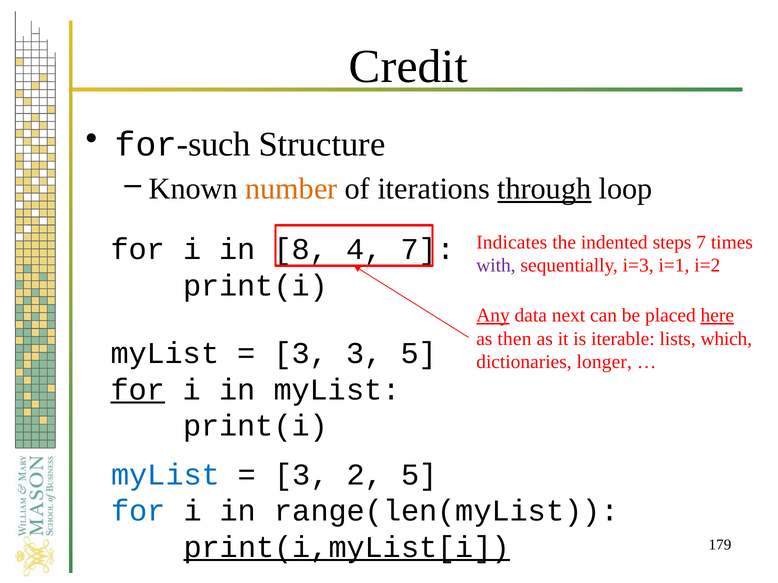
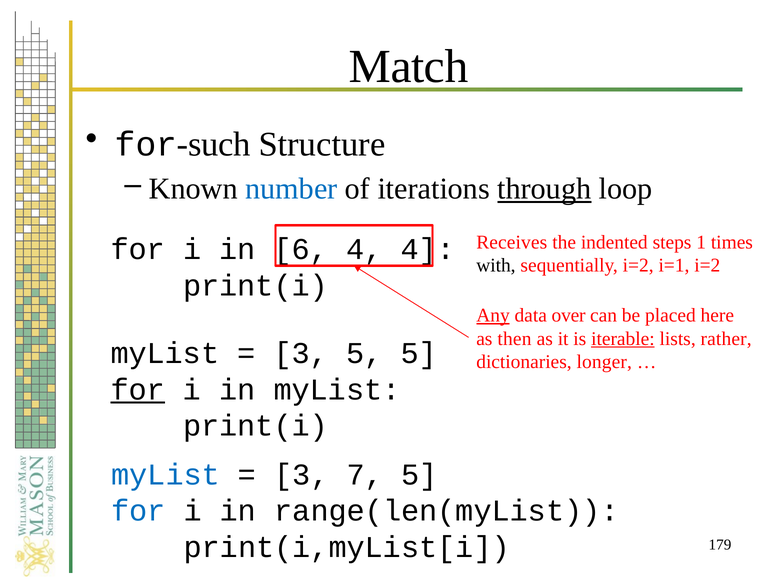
Credit: Credit -> Match
number colour: orange -> blue
Indicates: Indicates -> Receives
steps 7: 7 -> 1
8: 8 -> 6
4 7: 7 -> 4
with colour: purple -> black
sequentially i=3: i=3 -> i=2
next: next -> over
here underline: present -> none
iterable underline: none -> present
which: which -> rather
3 3: 3 -> 5
2: 2 -> 7
print(i,myList[i underline: present -> none
